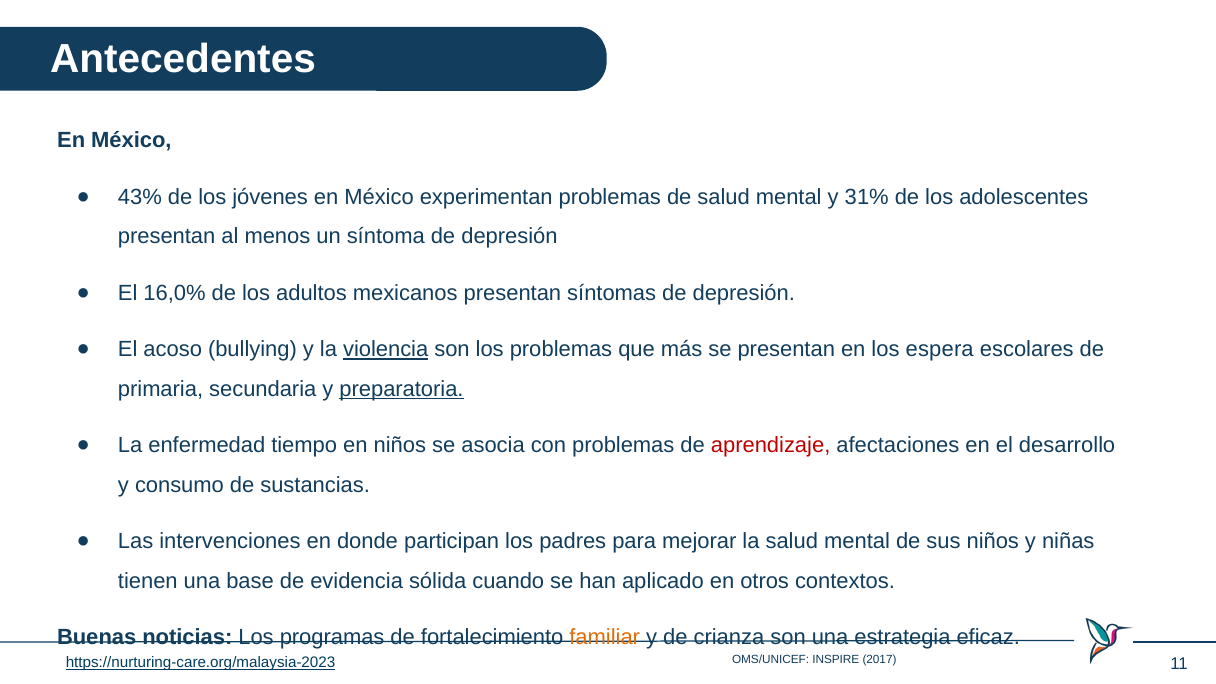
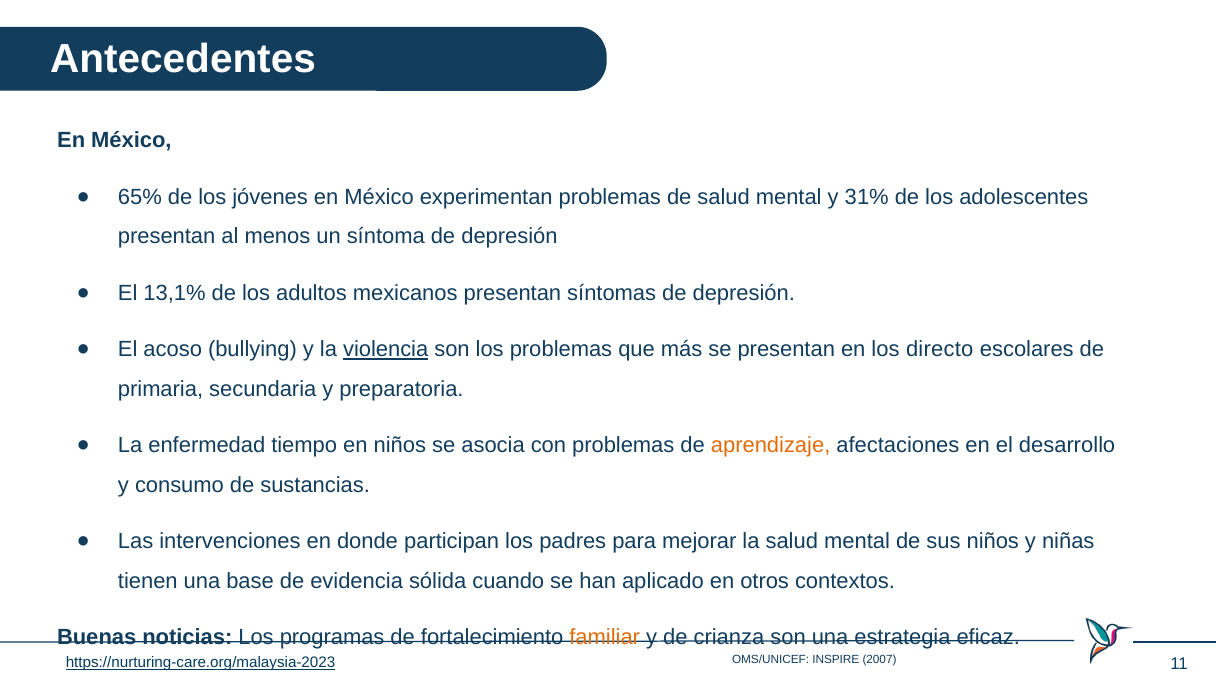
43%: 43% -> 65%
16,0%: 16,0% -> 13,1%
espera: espera -> directo
preparatoria underline: present -> none
aprendizaje colour: red -> orange
2017: 2017 -> 2007
